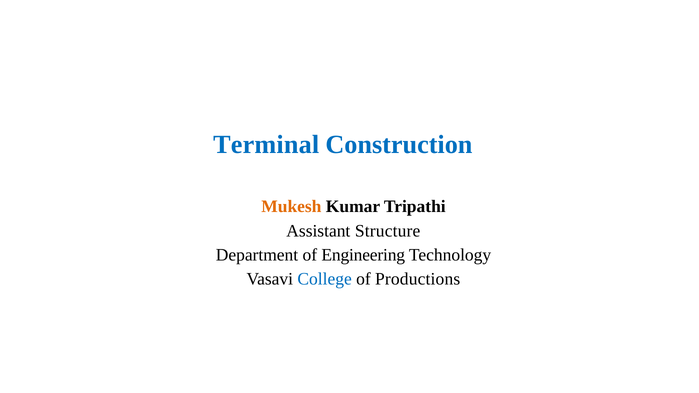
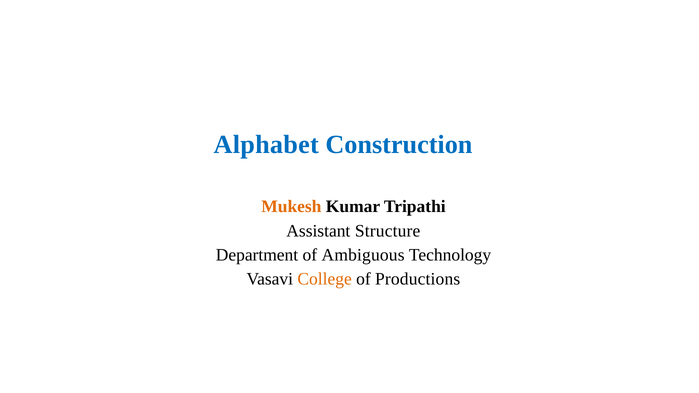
Terminal: Terminal -> Alphabet
Engineering: Engineering -> Ambiguous
College colour: blue -> orange
